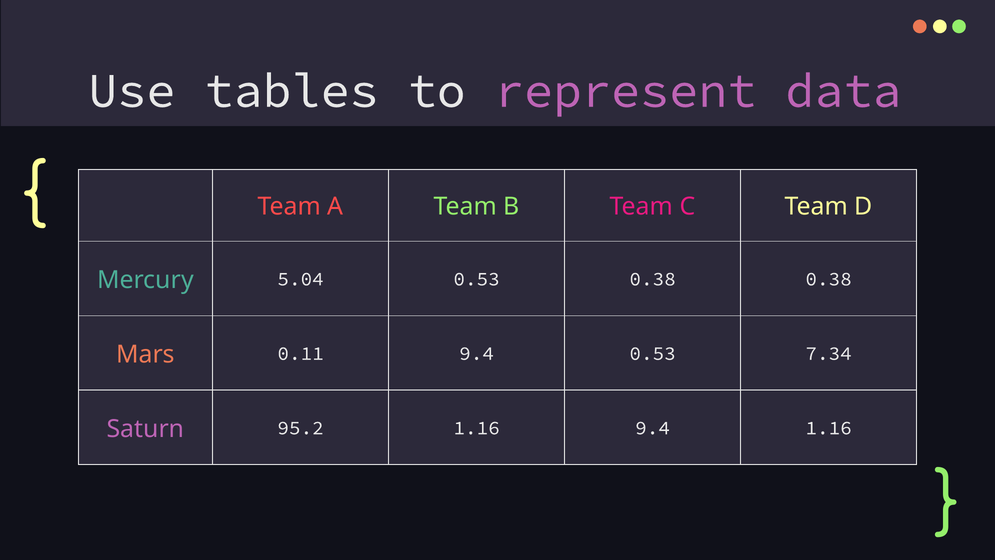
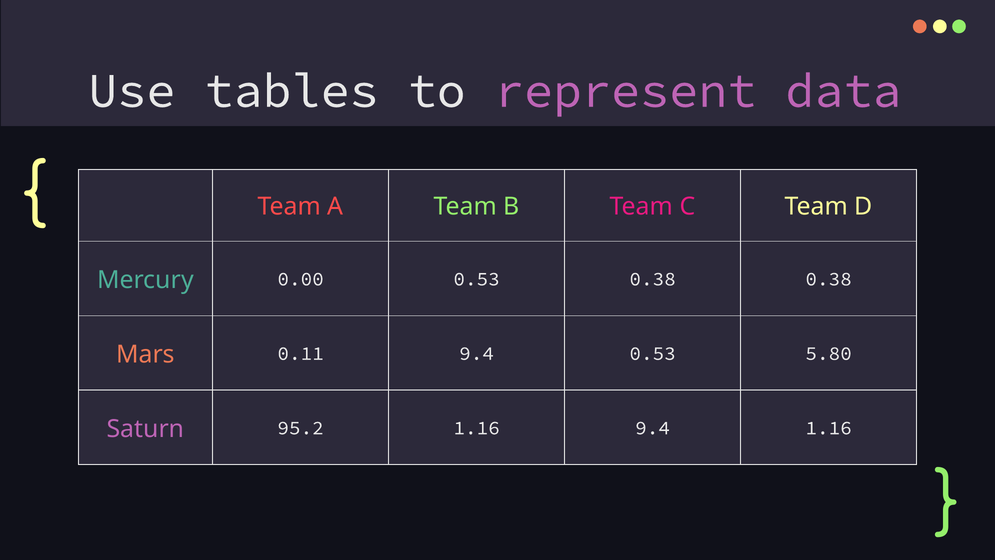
5.04: 5.04 -> 0.00
7.34: 7.34 -> 5.80
